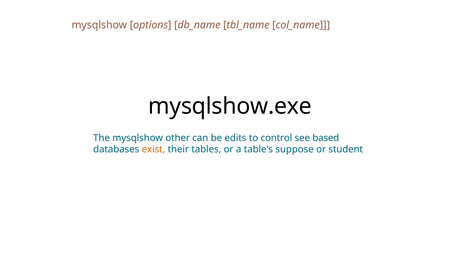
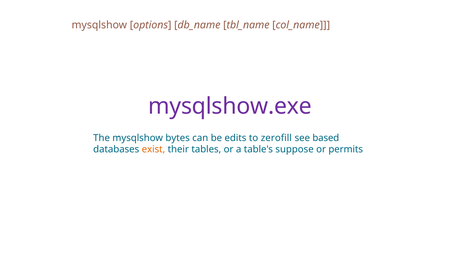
mysqlshow.exe colour: black -> purple
other: other -> bytes
control: control -> zerofill
student: student -> permits
